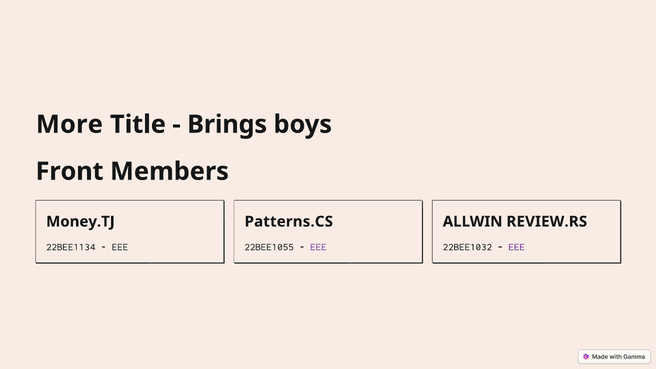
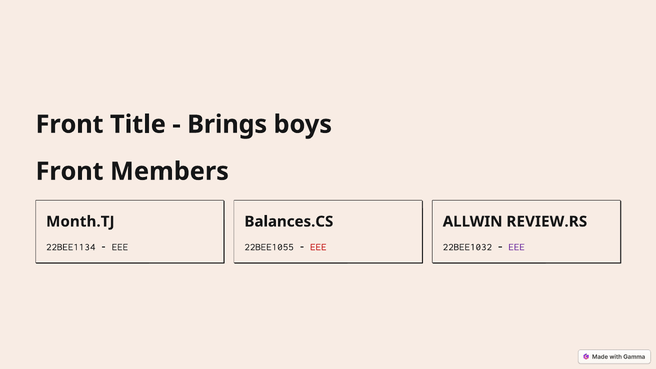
More at (69, 124): More -> Front
Money.TJ: Money.TJ -> Month.TJ
Patterns.CS: Patterns.CS -> Balances.CS
EEE at (318, 247) colour: purple -> red
